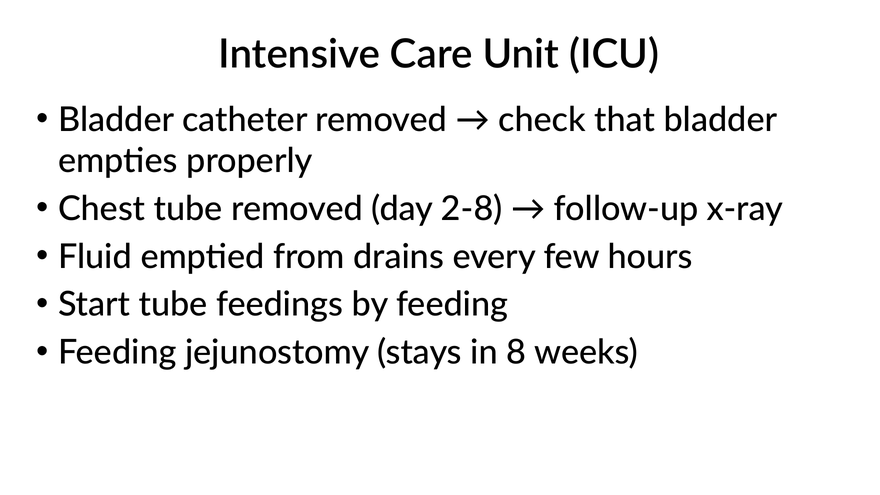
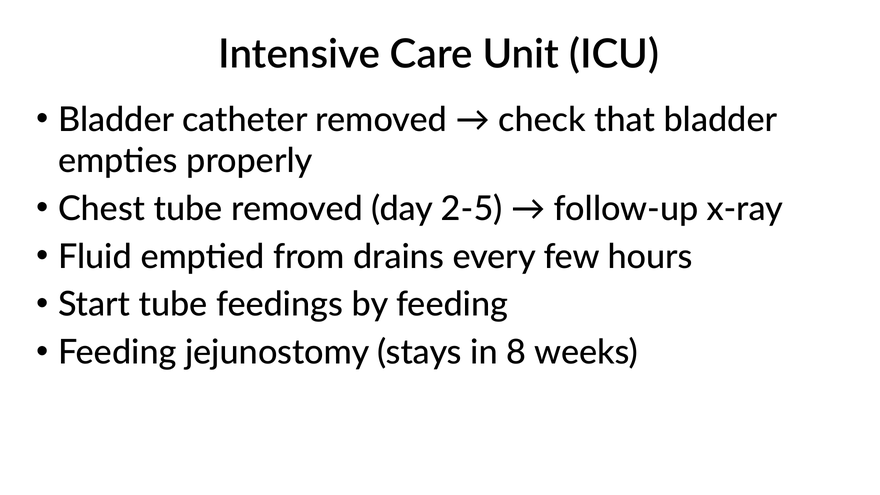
2-8: 2-8 -> 2-5
